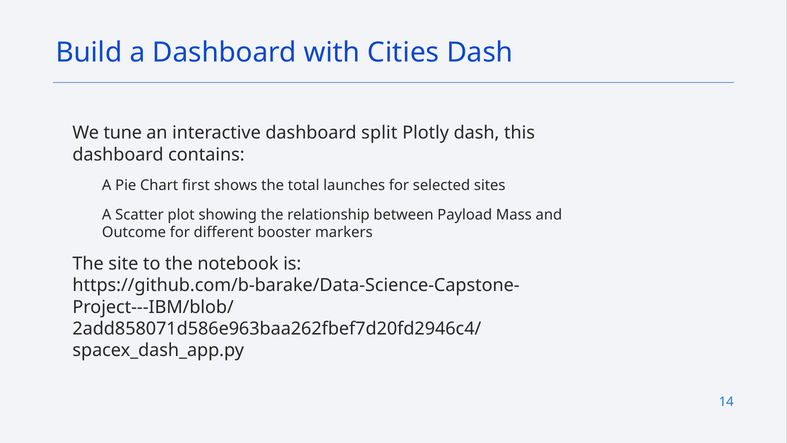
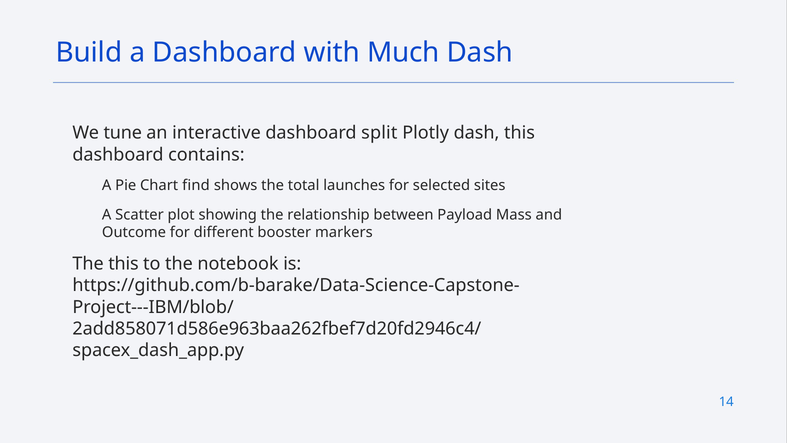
Cities: Cities -> Much
first: first -> find
The site: site -> this
